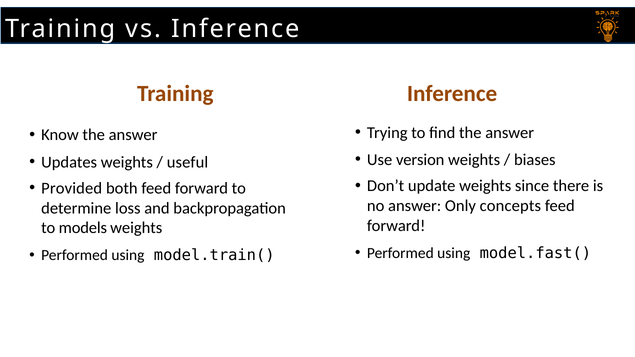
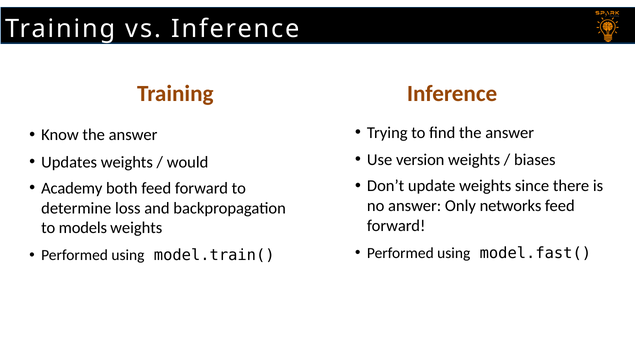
useful: useful -> would
Provided: Provided -> Academy
concepts: concepts -> networks
